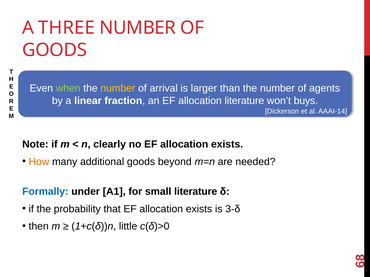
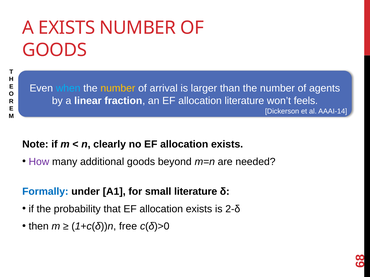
A THREE: THREE -> EXISTS
when colour: light green -> light blue
buys: buys -> feels
How colour: orange -> purple
3-δ: 3-δ -> 2-δ
little: little -> free
